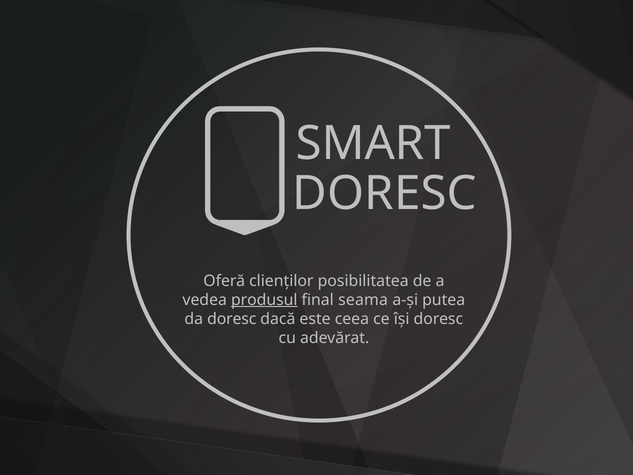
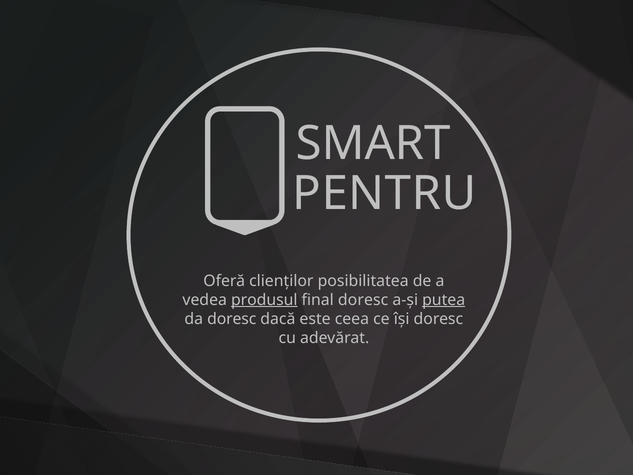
DORESC at (385, 194): DORESC -> PENTRU
final seama: seama -> doresc
putea underline: none -> present
